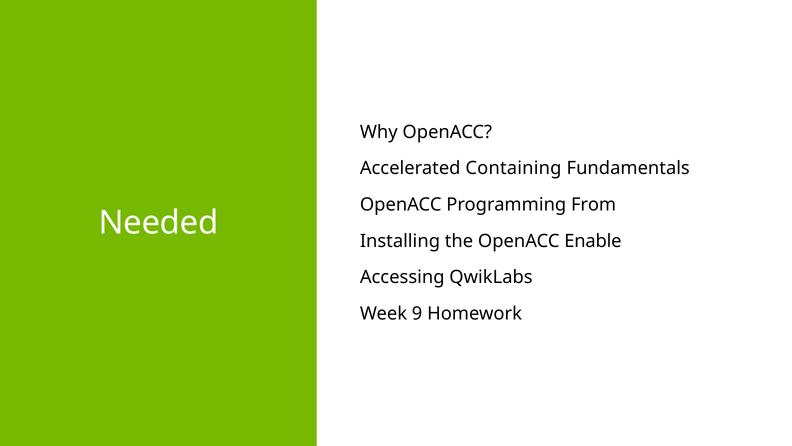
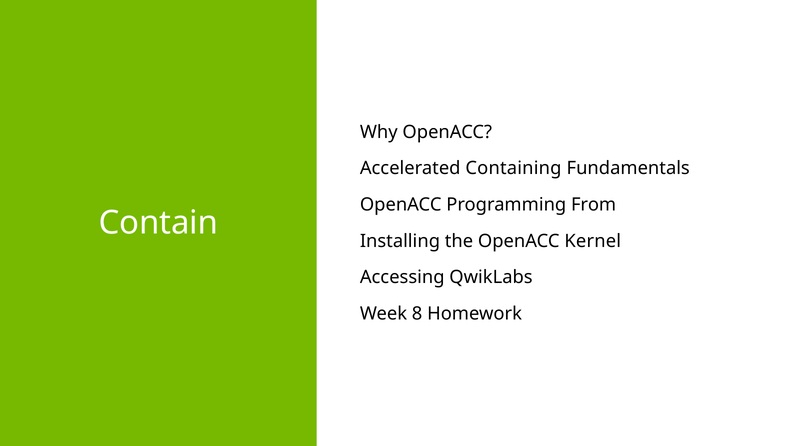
Needed: Needed -> Contain
Enable: Enable -> Kernel
9: 9 -> 8
